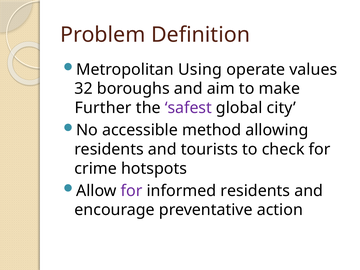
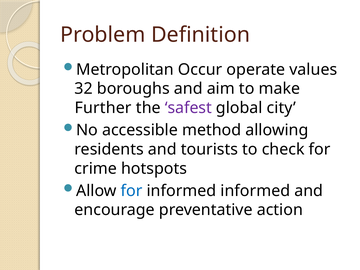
Using: Using -> Occur
for at (132, 191) colour: purple -> blue
informed residents: residents -> informed
